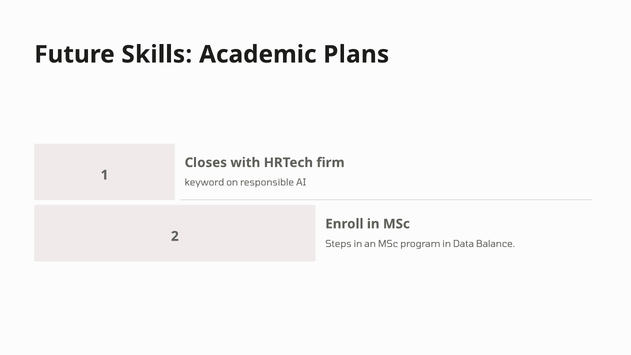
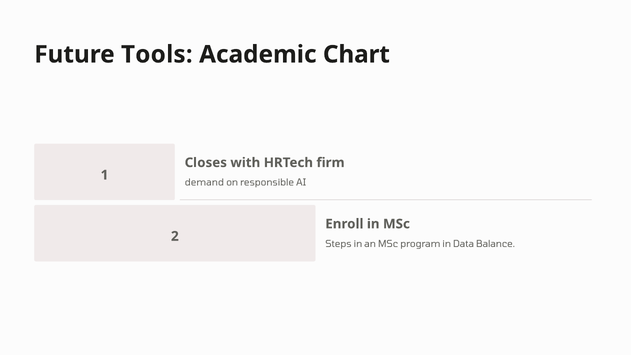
Skills: Skills -> Tools
Plans: Plans -> Chart
keyword: keyword -> demand
